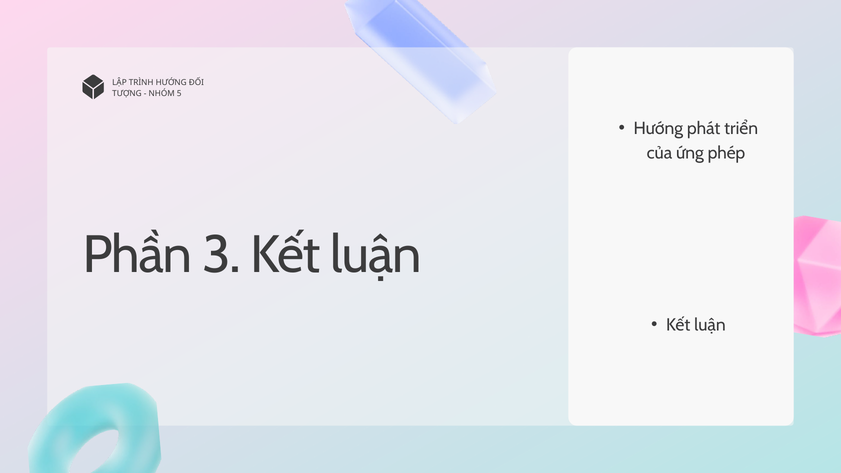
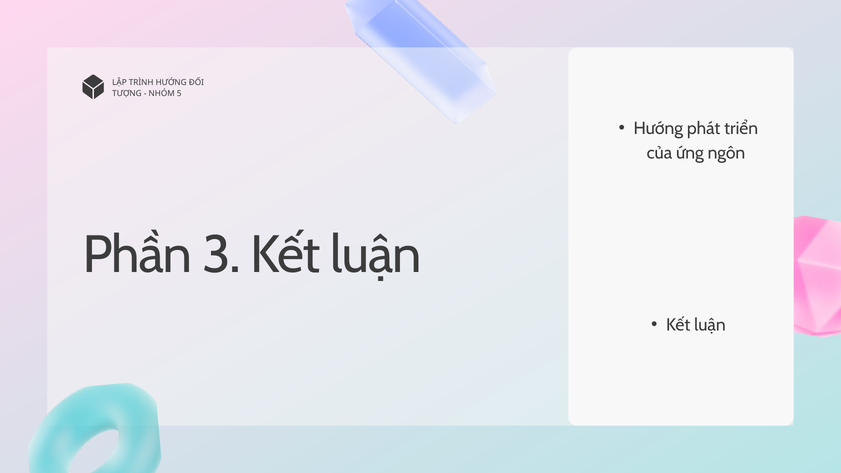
phép: phép -> ngôn
